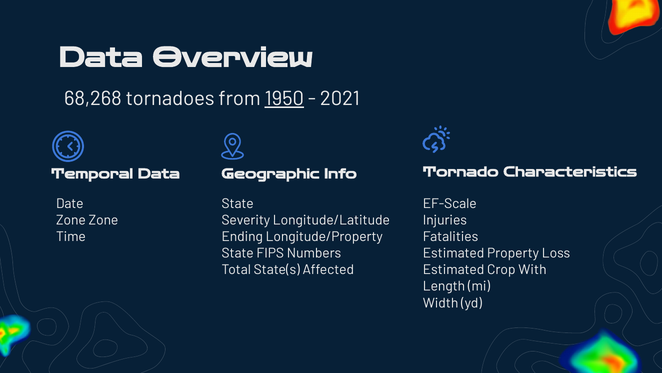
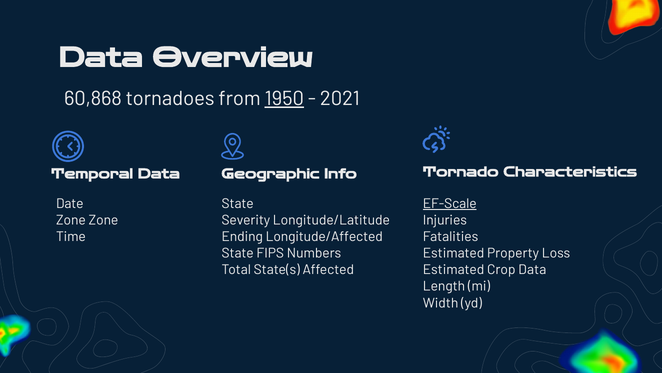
68,268: 68,268 -> 60,868
EF-Scale underline: none -> present
Longitude/Property: Longitude/Property -> Longitude/Affected
Crop With: With -> Data
